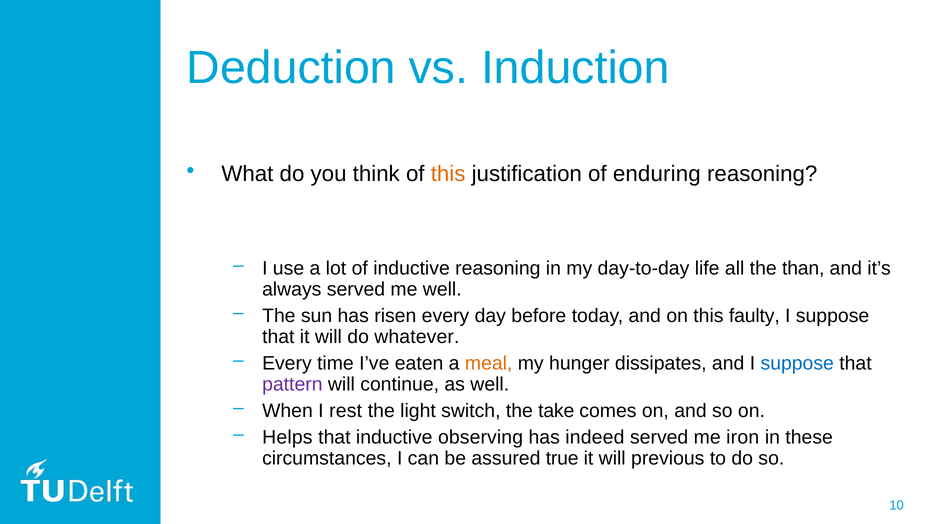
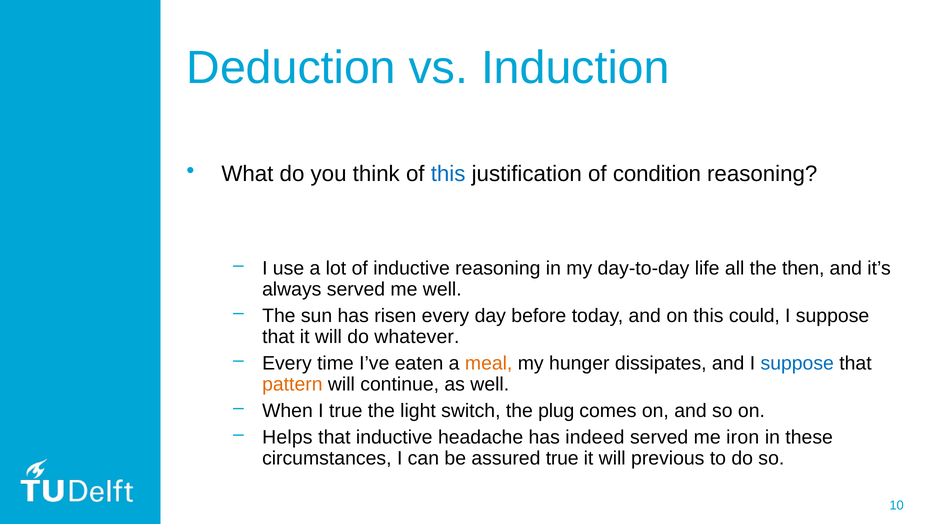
this at (448, 174) colour: orange -> blue
enduring: enduring -> condition
than: than -> then
faulty: faulty -> could
pattern colour: purple -> orange
I rest: rest -> true
take: take -> plug
observing: observing -> headache
